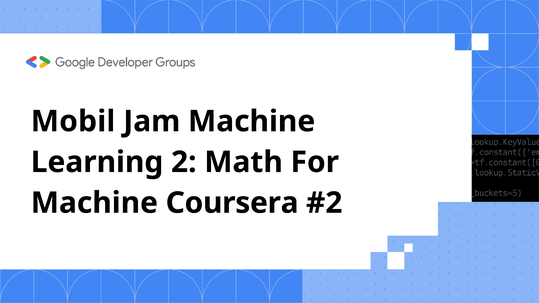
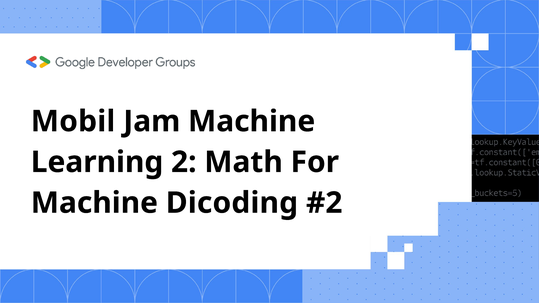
Coursera: Coursera -> Dicoding
